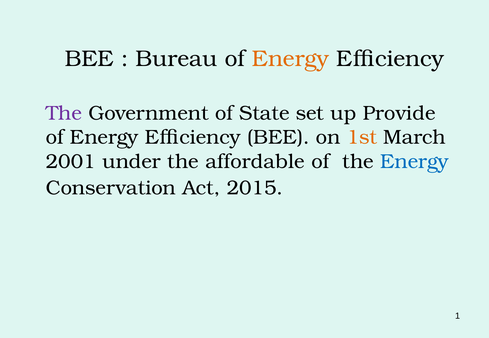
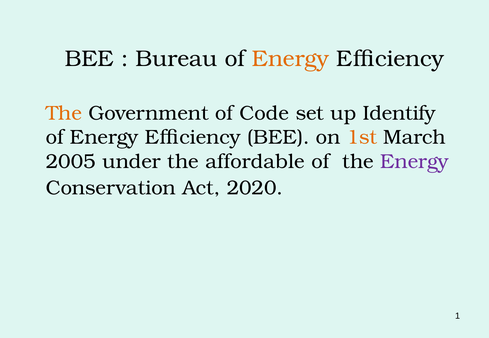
The at (64, 113) colour: purple -> orange
State: State -> Code
Provide: Provide -> Identify
2001: 2001 -> 2005
Energy at (414, 162) colour: blue -> purple
2015: 2015 -> 2020
